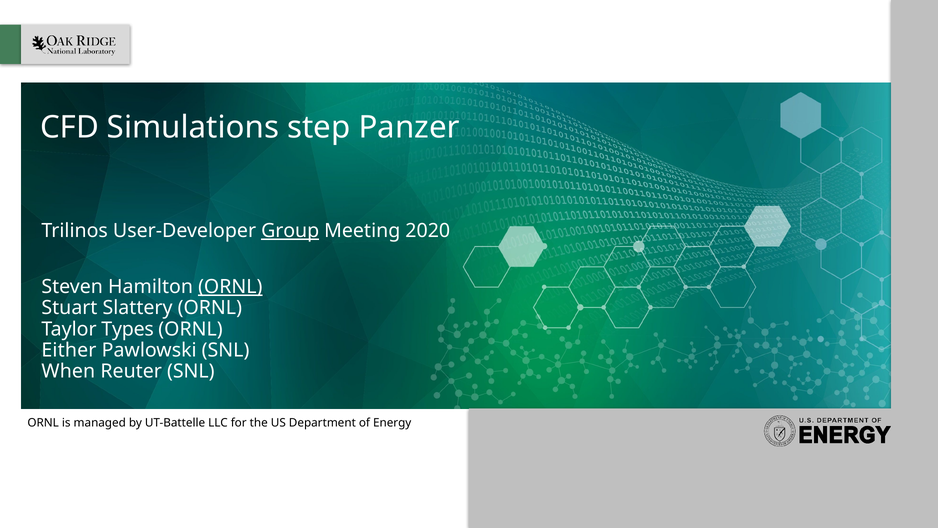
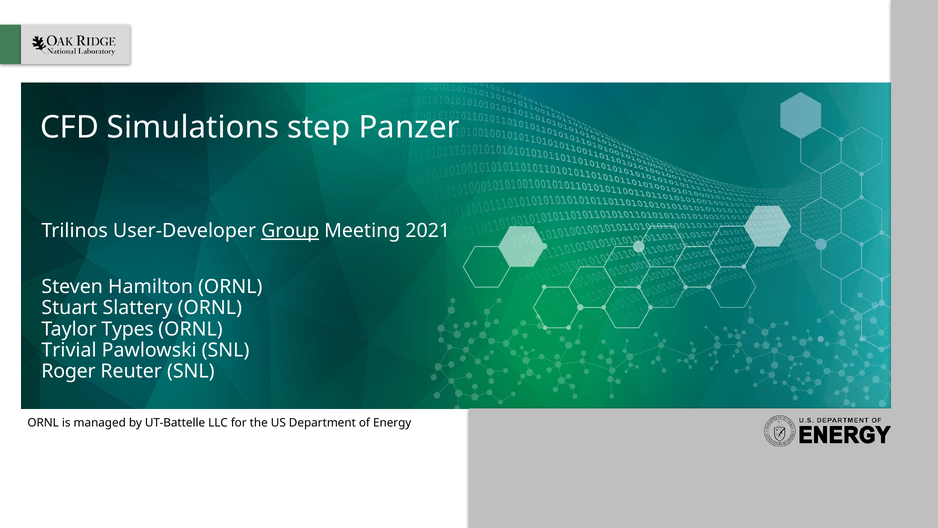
2020: 2020 -> 2021
ORNL at (230, 287) underline: present -> none
Either: Either -> Trivial
When: When -> Roger
